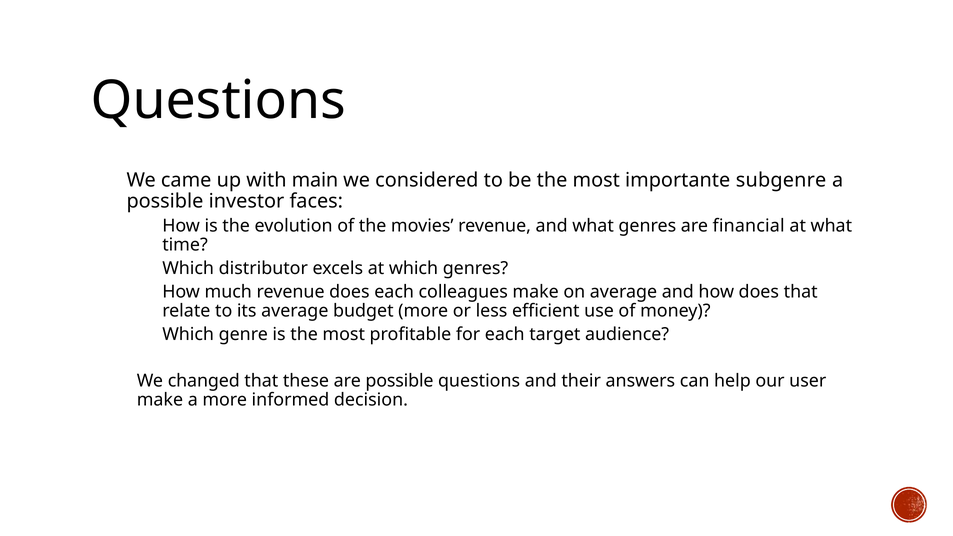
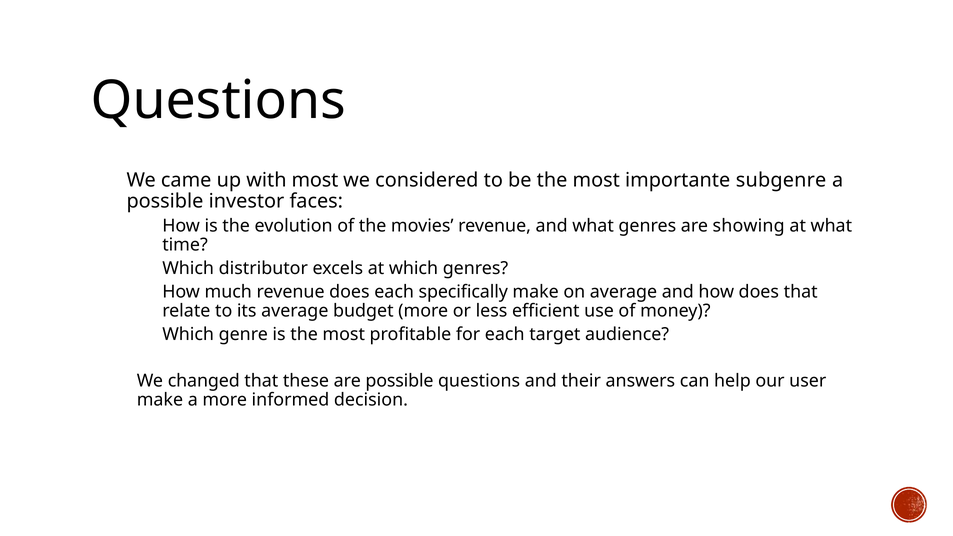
with main: main -> most
financial: financial -> showing
colleagues: colleagues -> specifically
